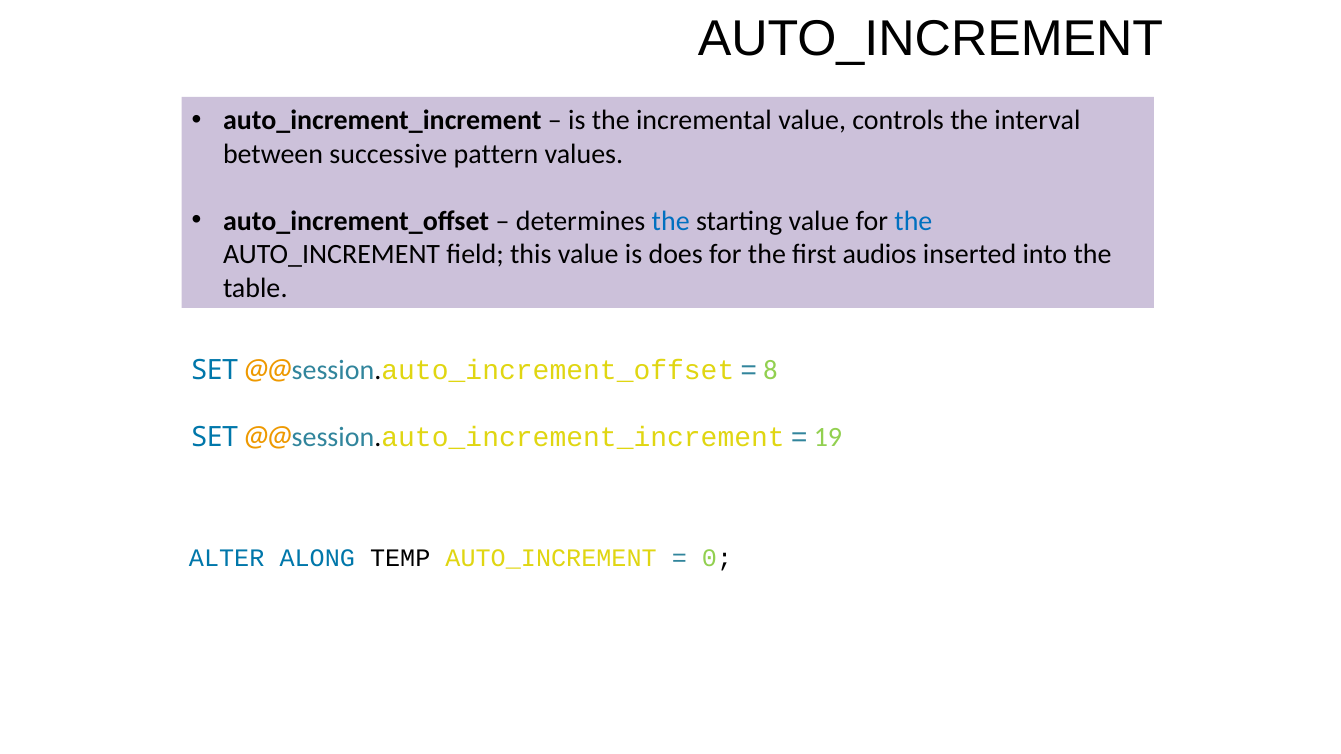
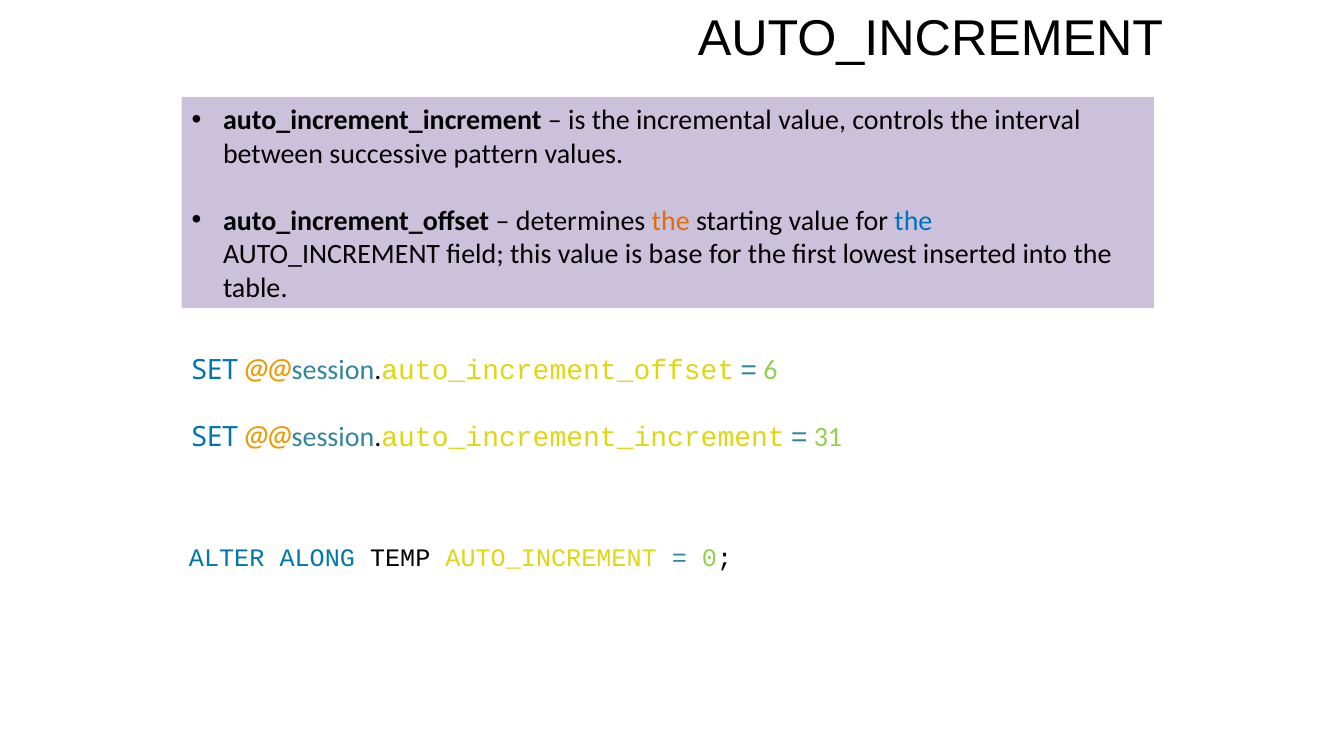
the at (671, 221) colour: blue -> orange
does: does -> base
audios: audios -> lowest
8: 8 -> 6
19: 19 -> 31
